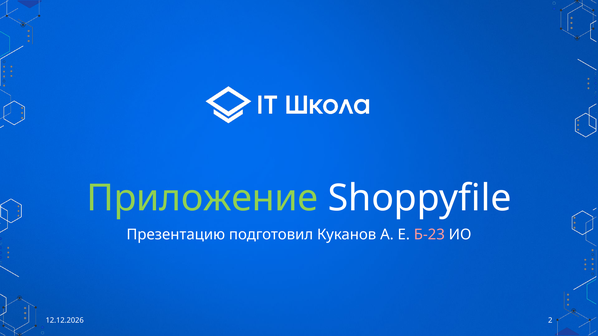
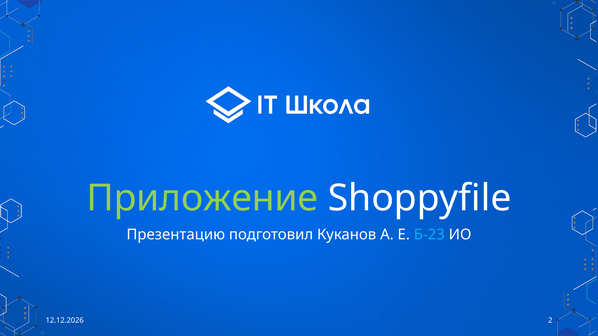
Б-23 colour: pink -> light blue
